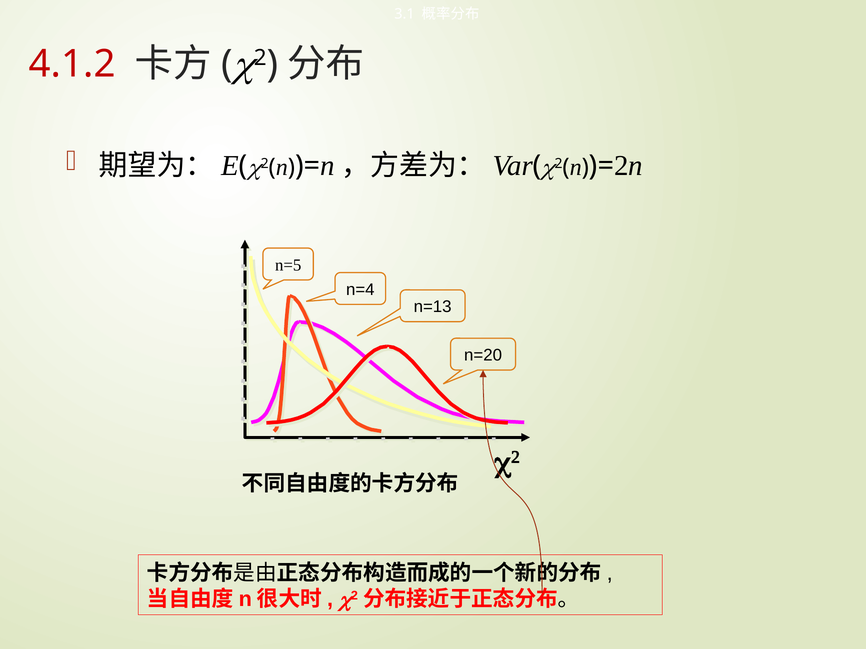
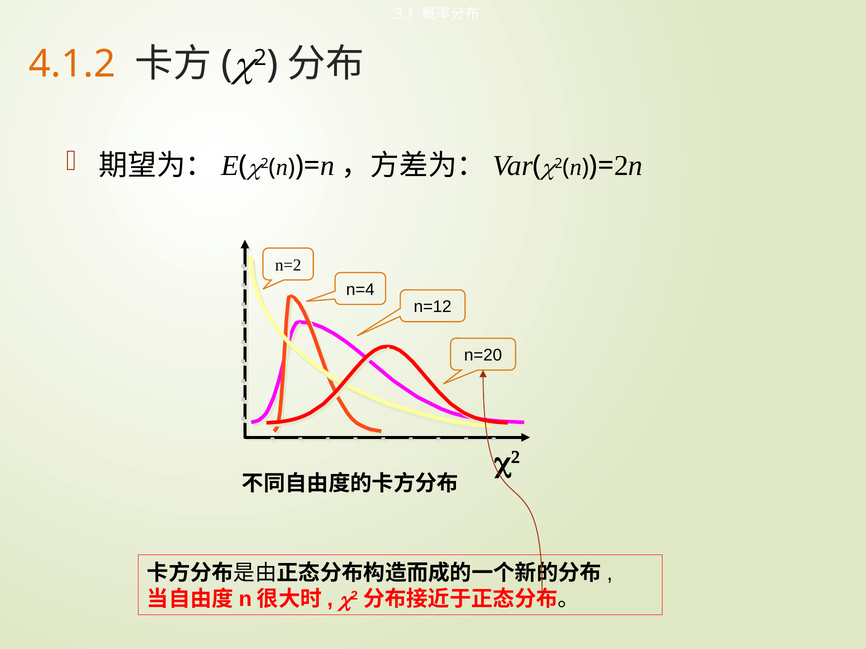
4.1.2 colour: red -> orange
n=5: n=5 -> n=2
n=13: n=13 -> n=12
